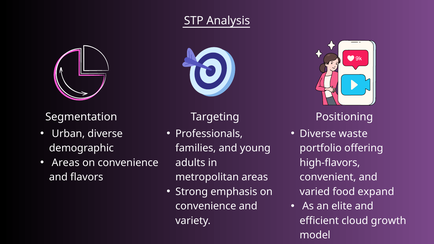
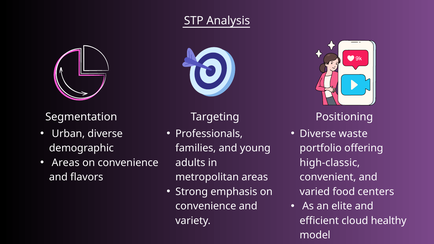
high-flavors: high-flavors -> high-classic
expand: expand -> centers
growth: growth -> healthy
